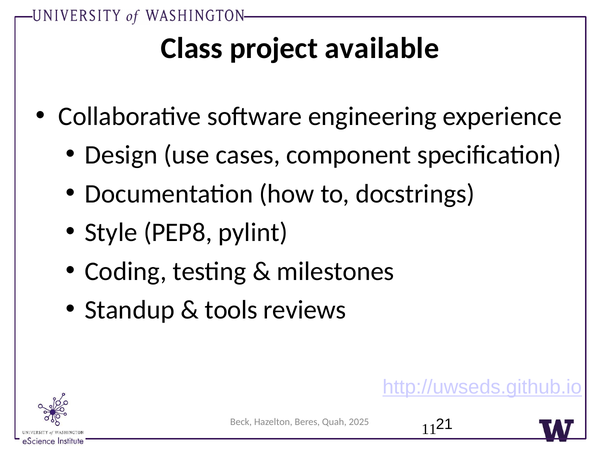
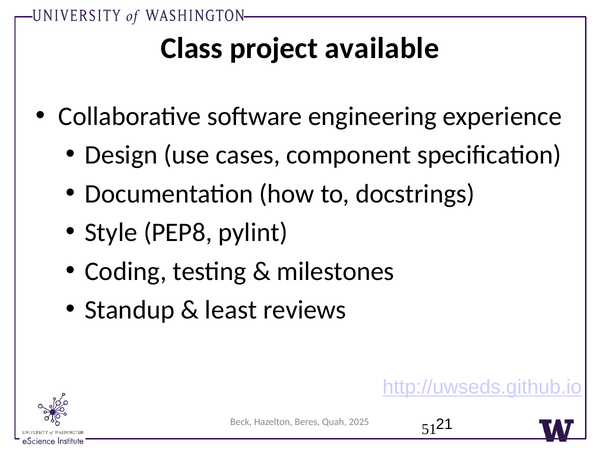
tools: tools -> least
11: 11 -> 51
